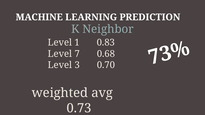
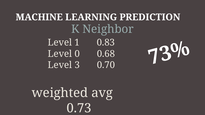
Level 7: 7 -> 0
